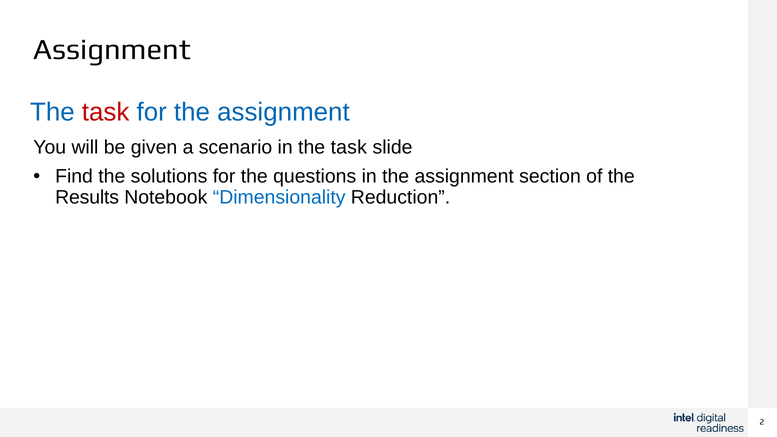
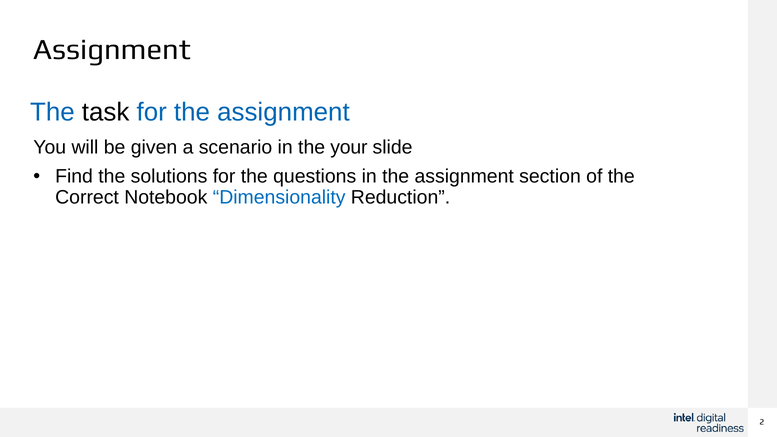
task at (106, 112) colour: red -> black
in the task: task -> your
Results: Results -> Correct
